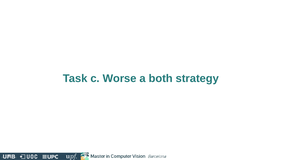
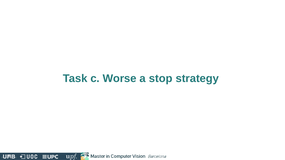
both: both -> stop
